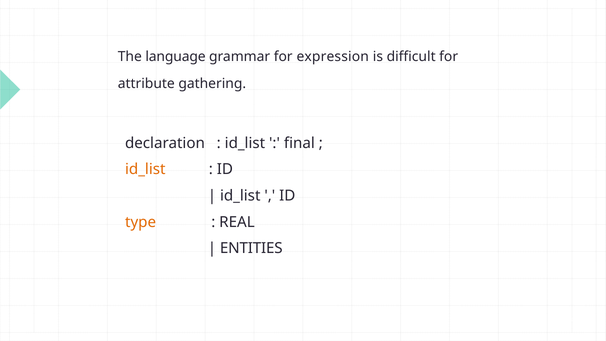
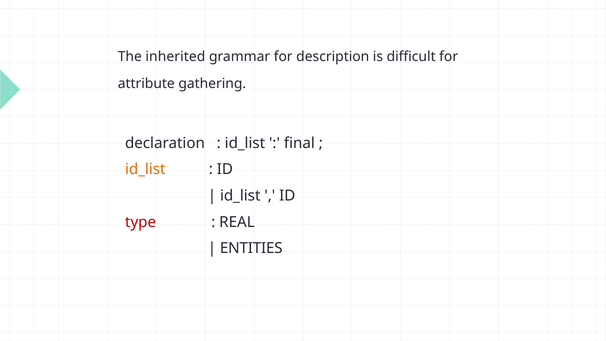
language: language -> inherited
expression: expression -> description
type colour: orange -> red
